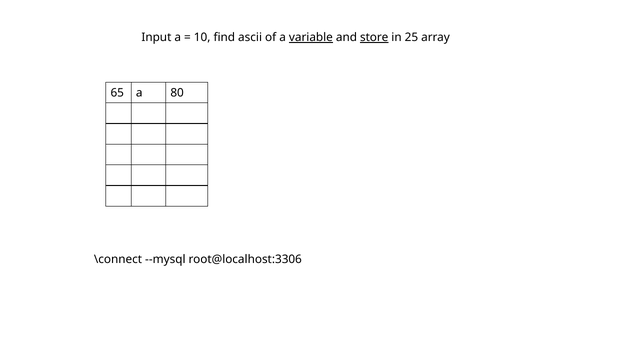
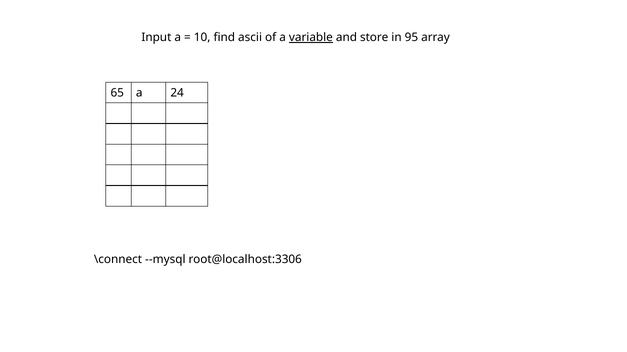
store underline: present -> none
25: 25 -> 95
80: 80 -> 24
